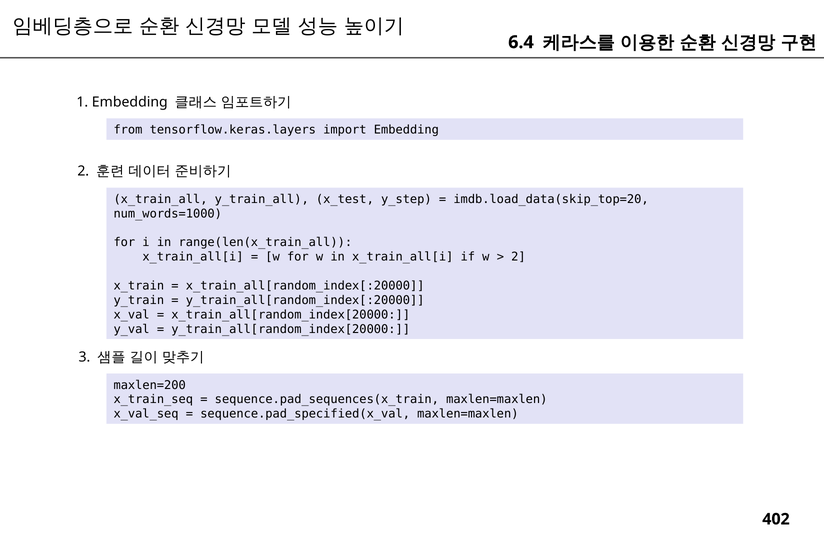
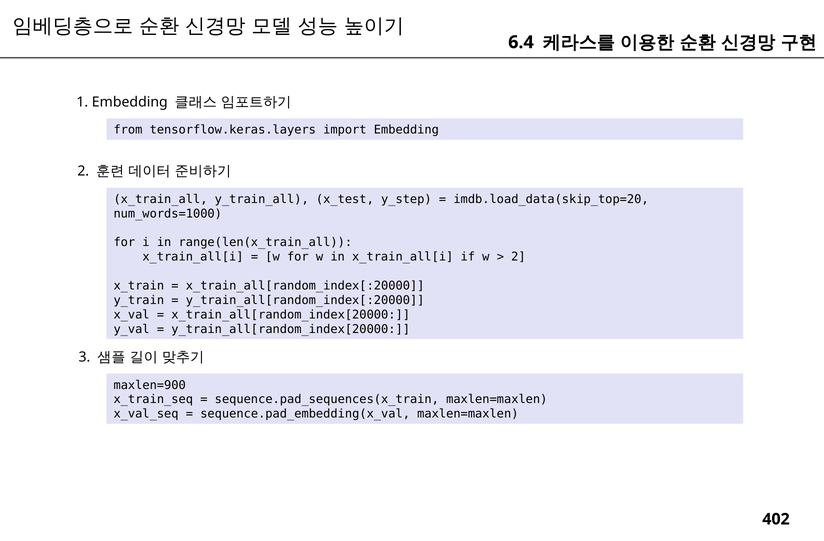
maxlen=200: maxlen=200 -> maxlen=900
sequence.pad_specified(x_val: sequence.pad_specified(x_val -> sequence.pad_embedding(x_val
